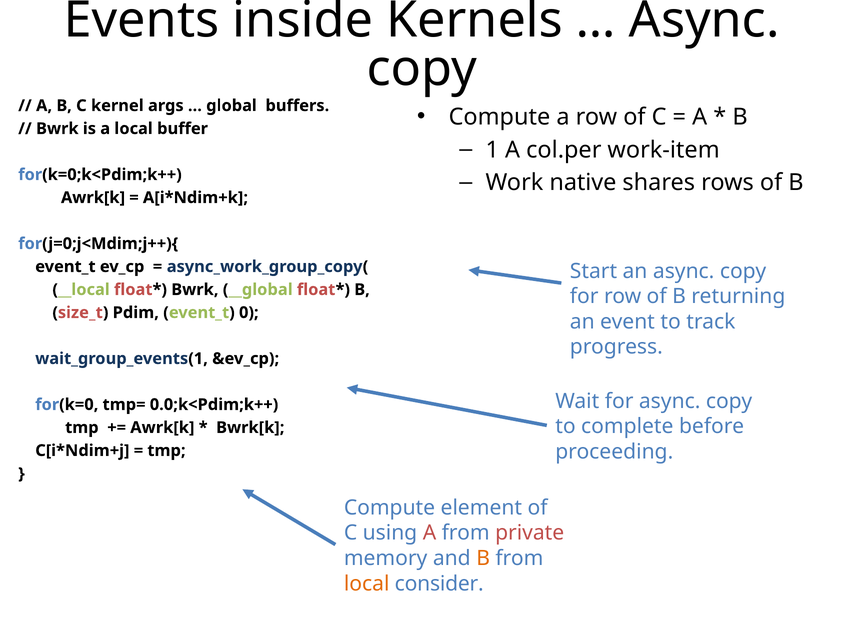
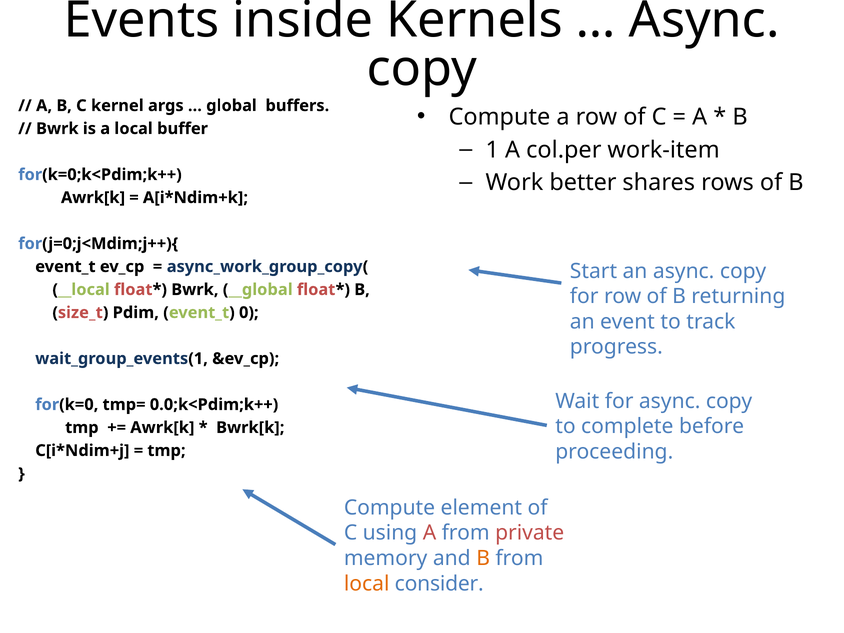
native: native -> better
